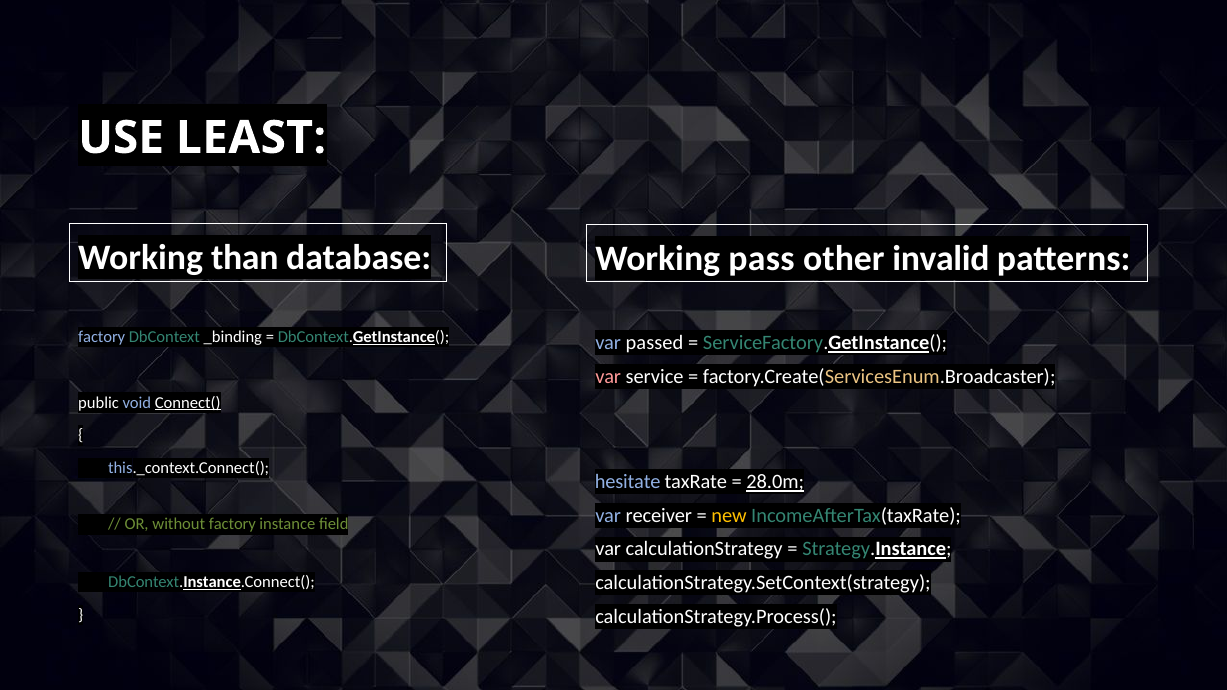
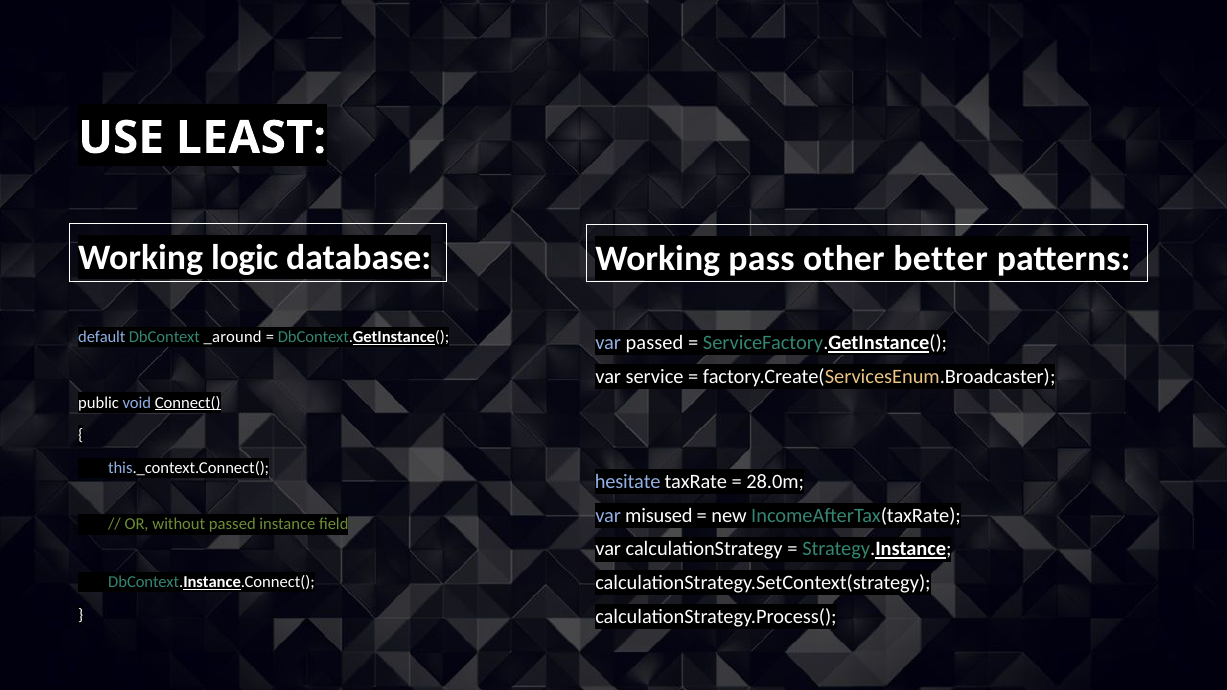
than: than -> logic
invalid: invalid -> better
factory at (102, 337): factory -> default
_binding: _binding -> _around
var at (608, 377) colour: pink -> white
28.0m underline: present -> none
receiver: receiver -> misused
new colour: yellow -> white
without factory: factory -> passed
